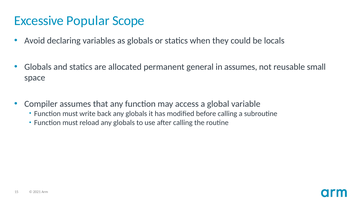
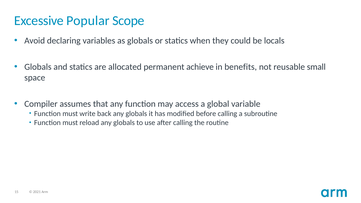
general: general -> achieve
in assumes: assumes -> benefits
